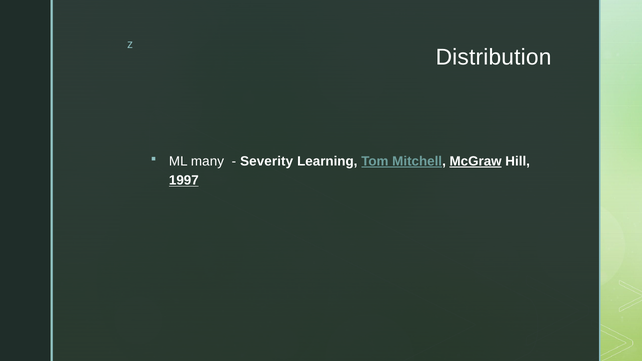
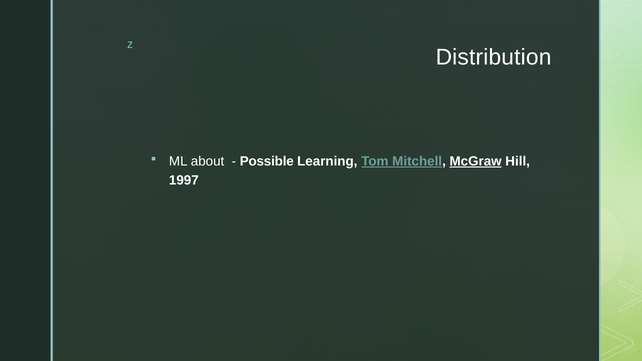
many: many -> about
Severity: Severity -> Possible
1997 underline: present -> none
